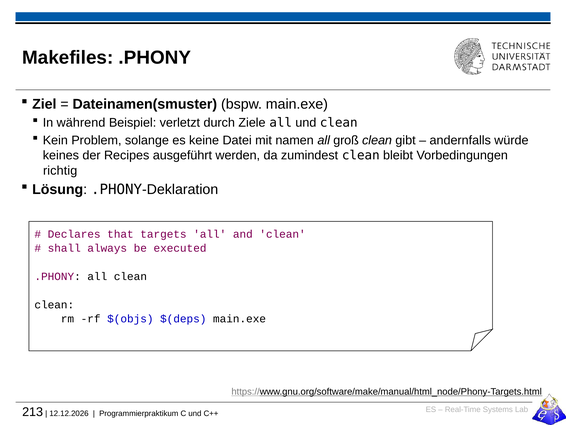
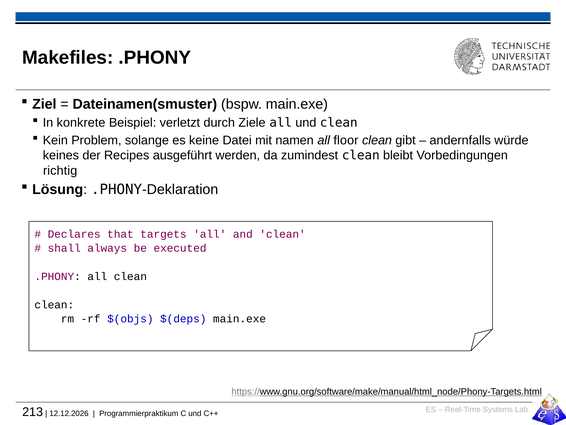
während: während -> konkrete
groß: groß -> floor
